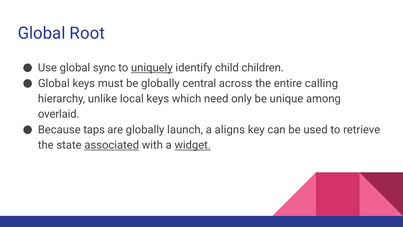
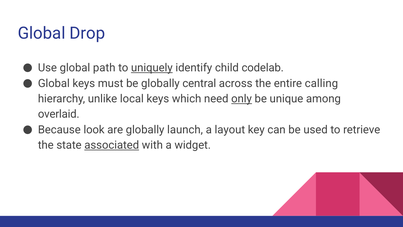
Root: Root -> Drop
sync: sync -> path
children: children -> codelab
only underline: none -> present
taps: taps -> look
aligns: aligns -> layout
widget underline: present -> none
